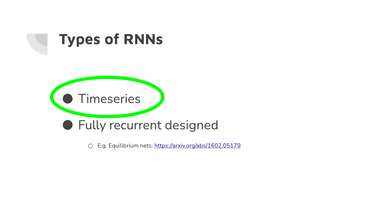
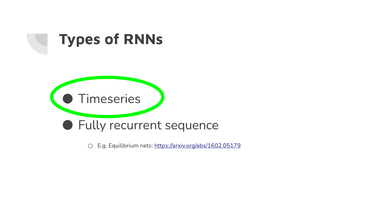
designed: designed -> sequence
